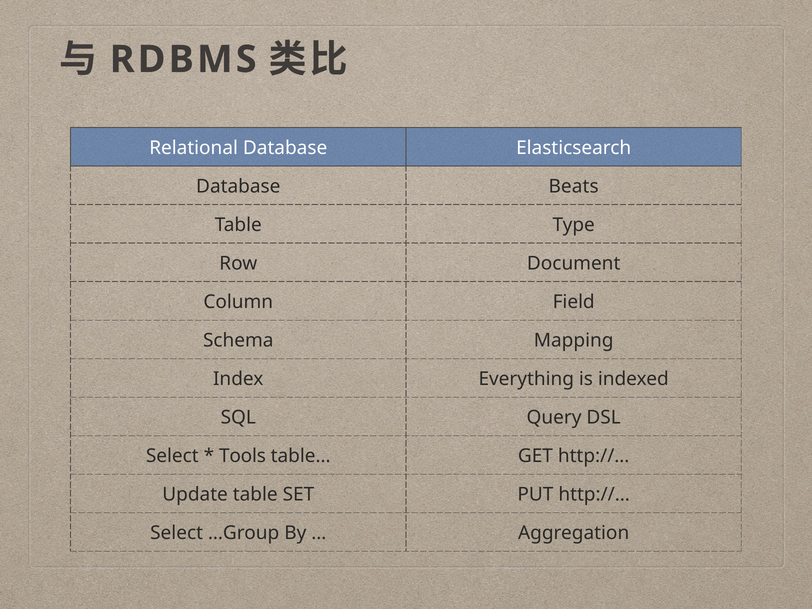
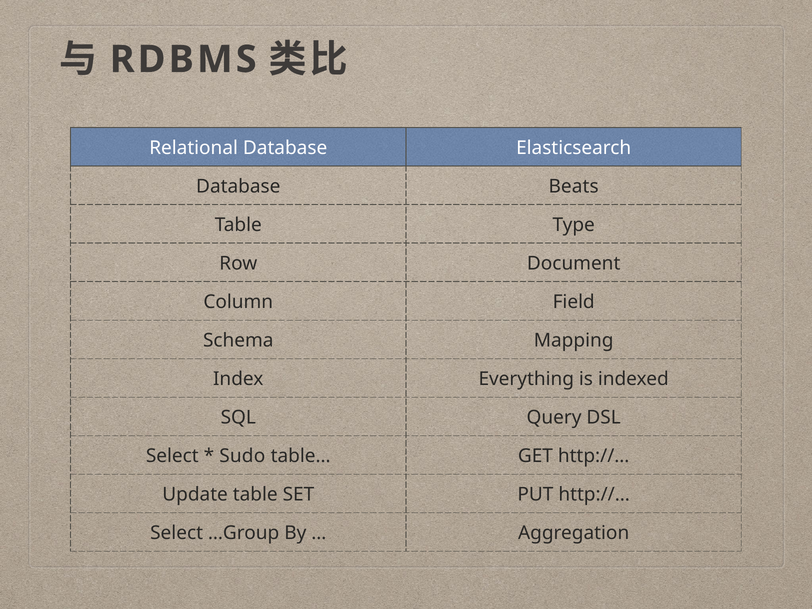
Tools: Tools -> Sudo
